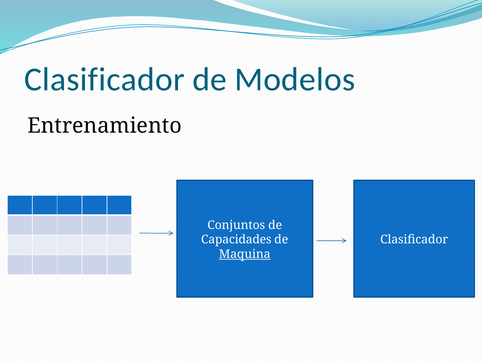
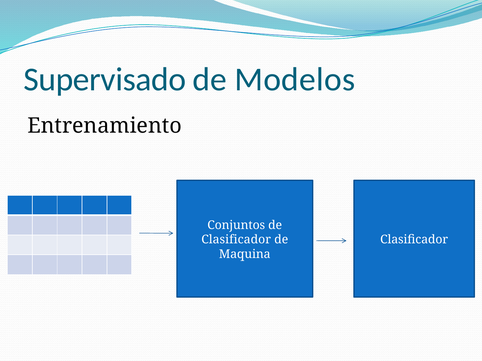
Clasificador at (104, 80): Clasificador -> Supervisado
Capacidades at (236, 240): Capacidades -> Clasificador
Maquina underline: present -> none
